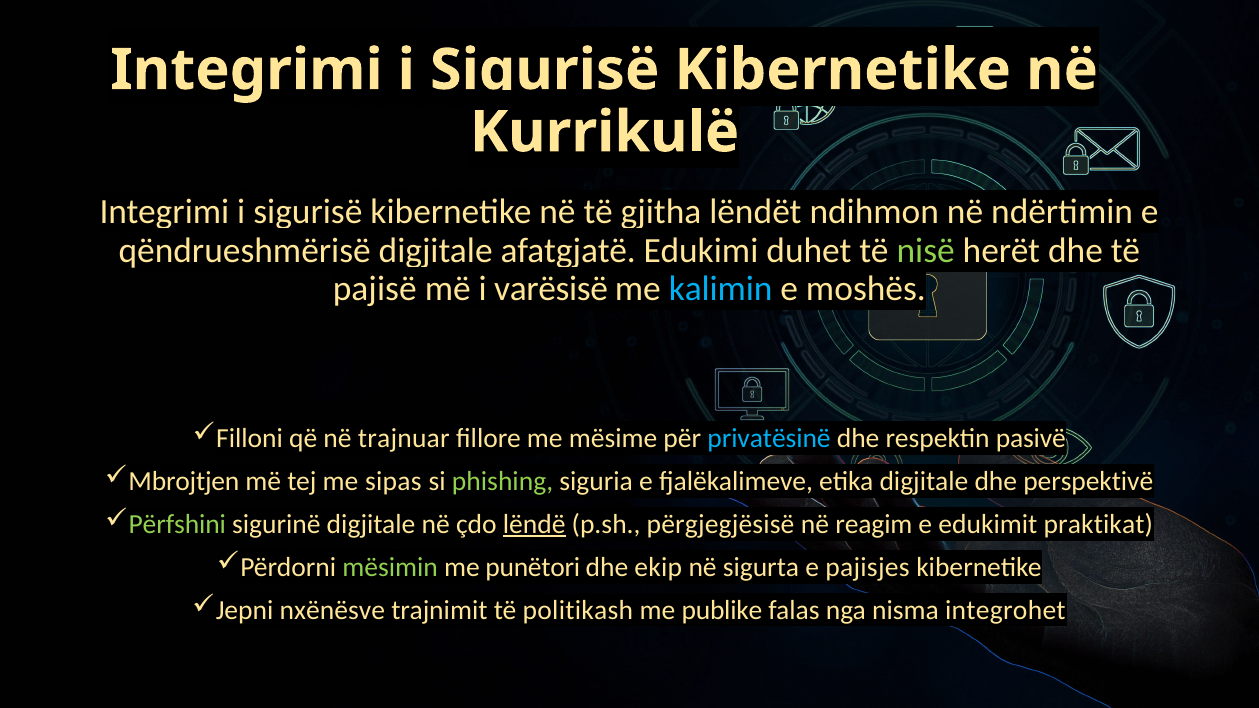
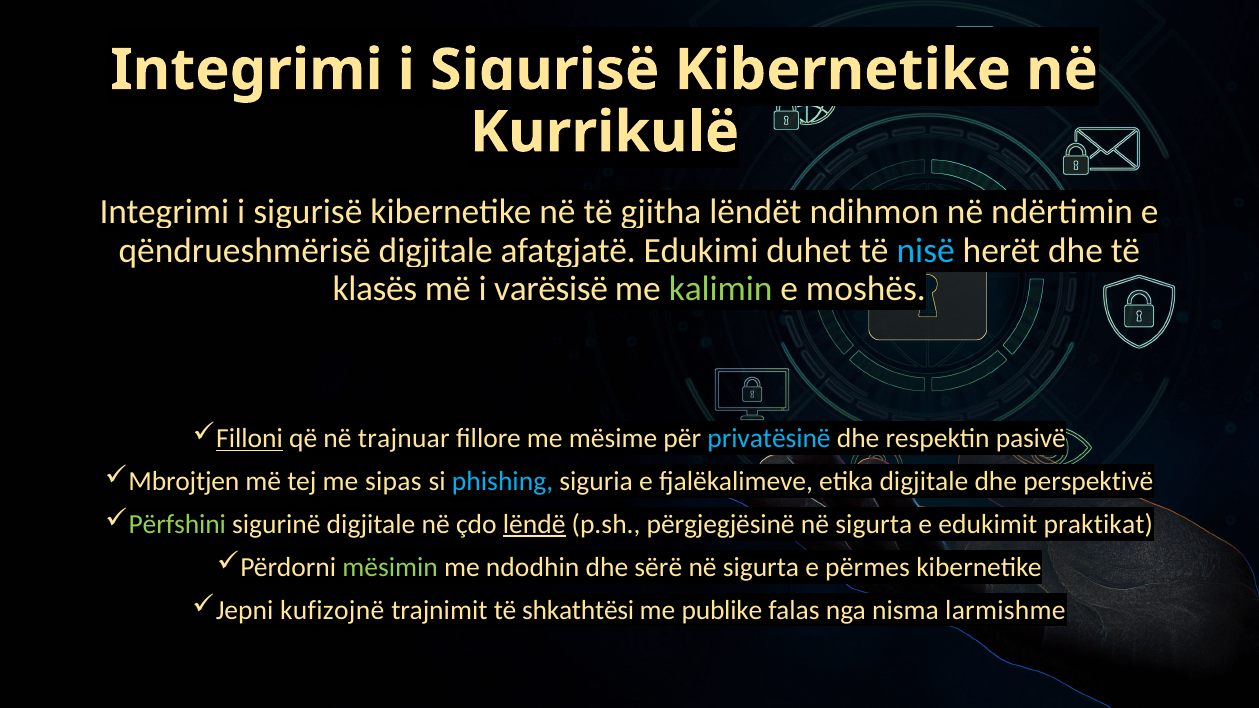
nisë colour: light green -> light blue
pajisë: pajisë -> klasës
kalimin colour: light blue -> light green
Filloni underline: none -> present
phishing colour: light green -> light blue
përgjegjësisë: përgjegjësisë -> përgjegjësinë
reagim at (874, 524): reagim -> sigurta
punëtori: punëtori -> ndodhin
ekip: ekip -> sërë
pajisjes: pajisjes -> përmes
nxënësve: nxënësve -> kufizojnë
politikash: politikash -> shkathtësi
integrohet: integrohet -> larmishme
